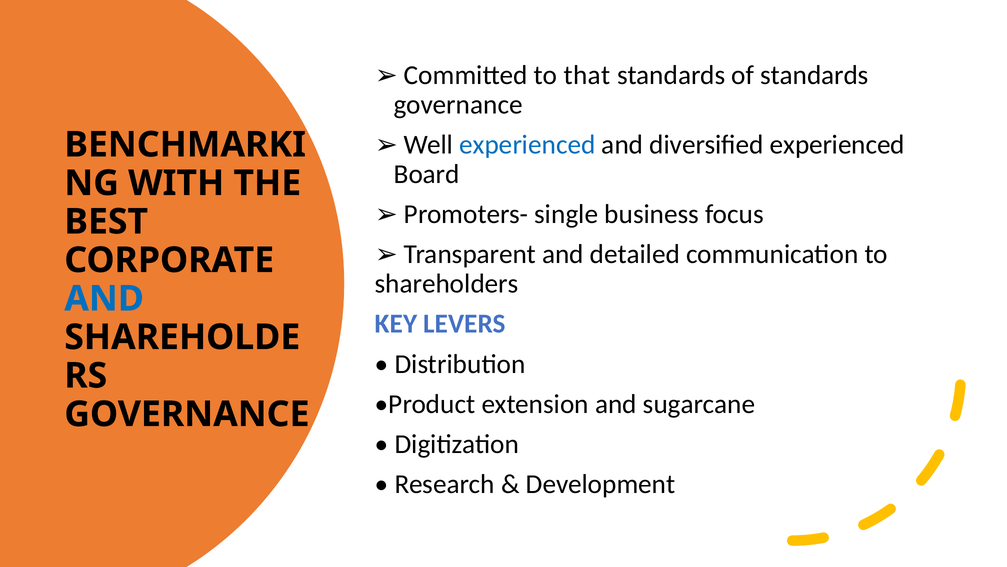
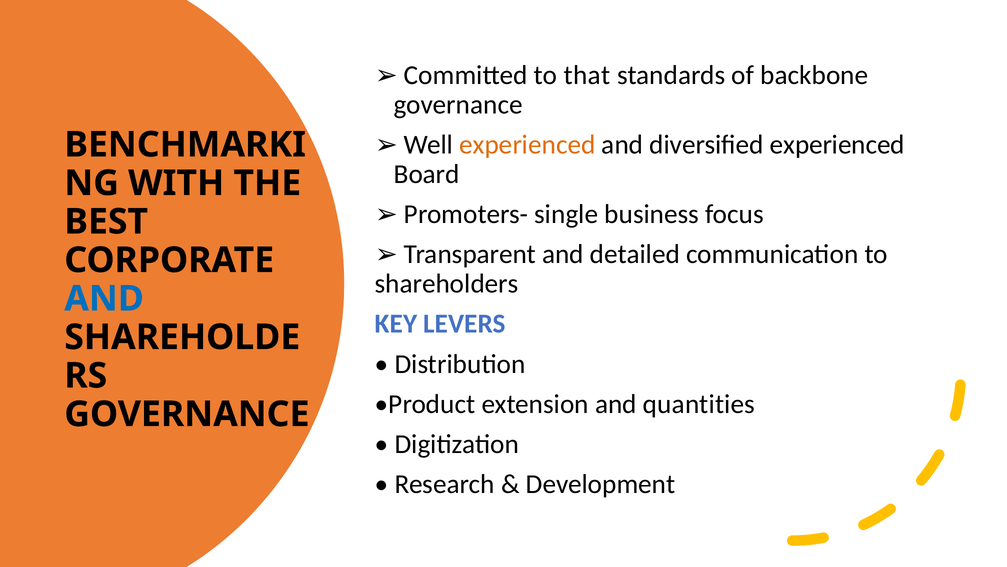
of standards: standards -> backbone
experienced at (527, 145) colour: blue -> orange
sugarcane: sugarcane -> quantities
